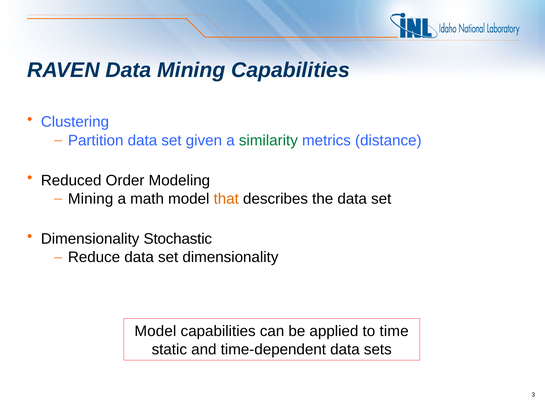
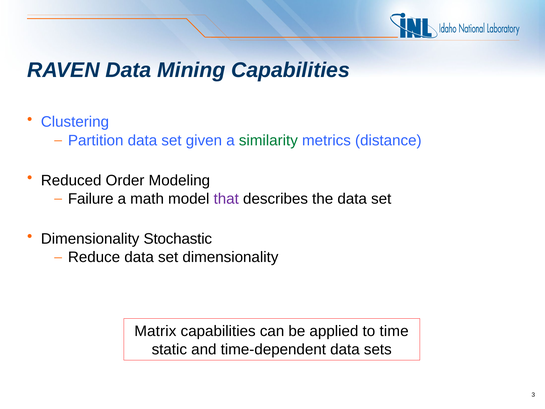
Mining at (91, 199): Mining -> Failure
that colour: orange -> purple
Model at (155, 331): Model -> Matrix
